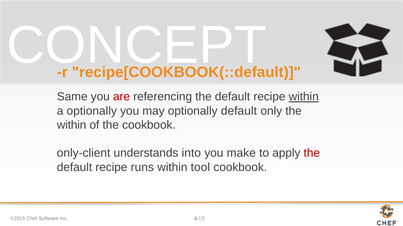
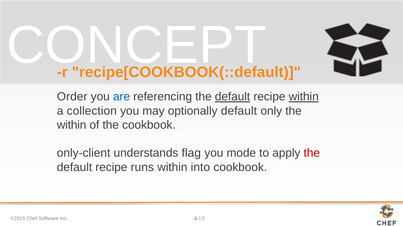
Same: Same -> Order
are colour: red -> blue
default at (233, 97) underline: none -> present
a optionally: optionally -> collection
into: into -> flag
make: make -> mode
tool: tool -> into
